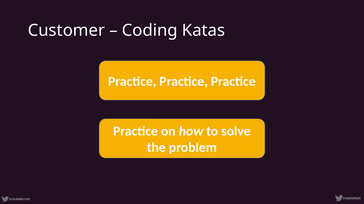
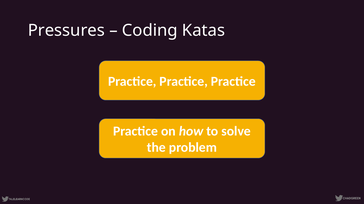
Customer: Customer -> Pressures
